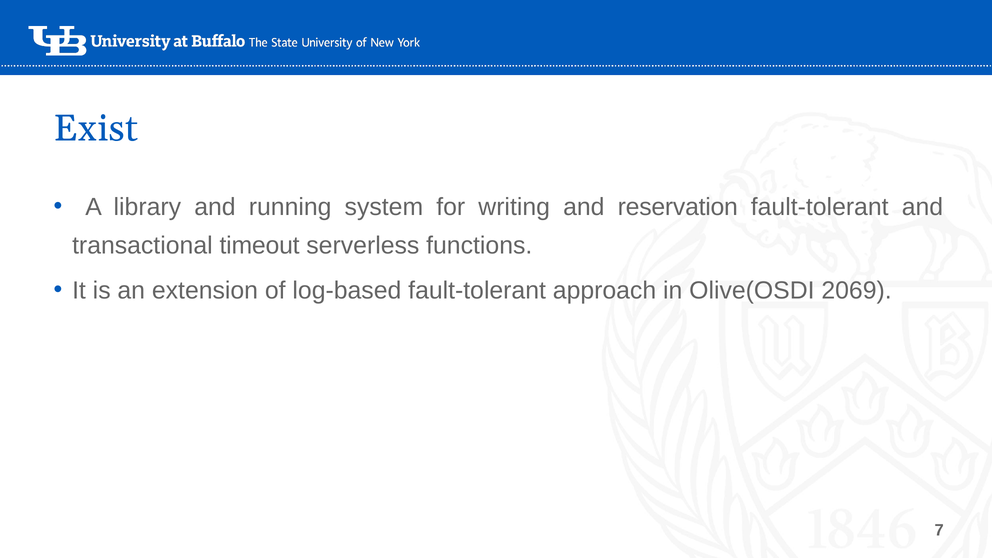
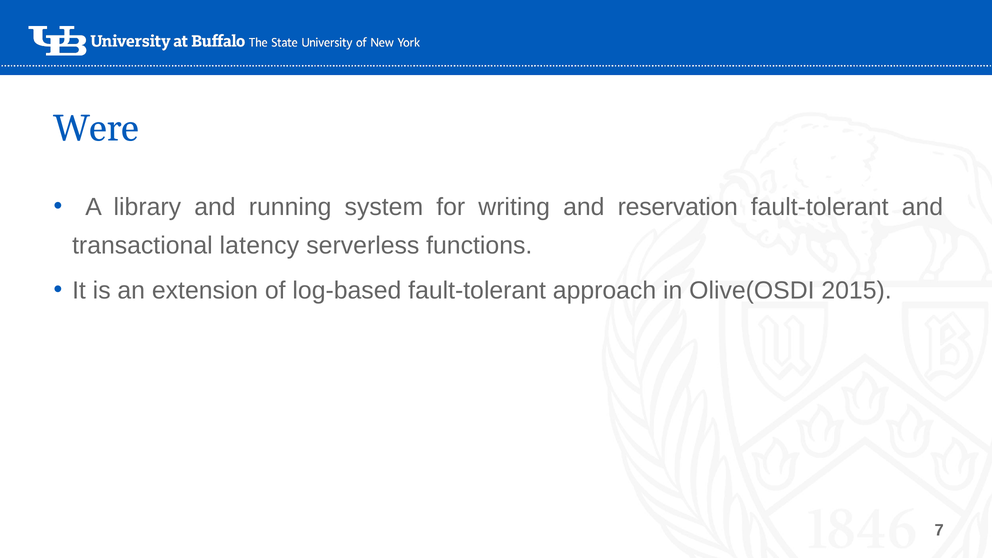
Exist: Exist -> Were
timeout: timeout -> latency
2069: 2069 -> 2015
